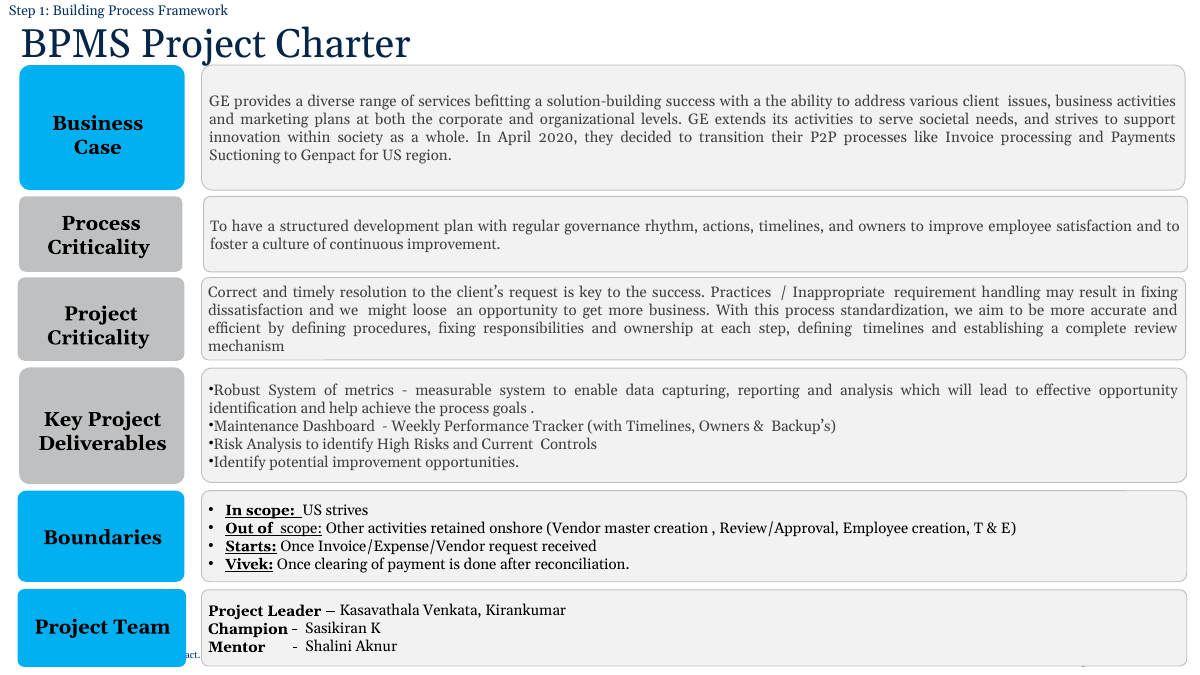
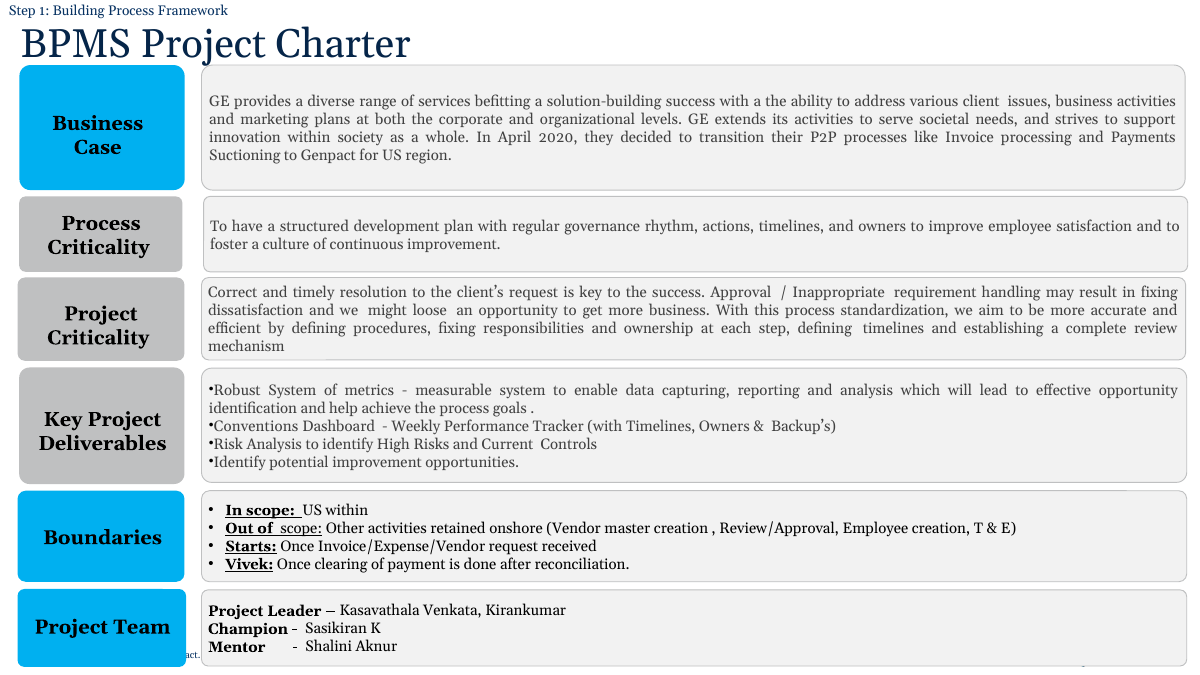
Practices: Practices -> Approval
Maintenance: Maintenance -> Conventions
US strives: strives -> within
